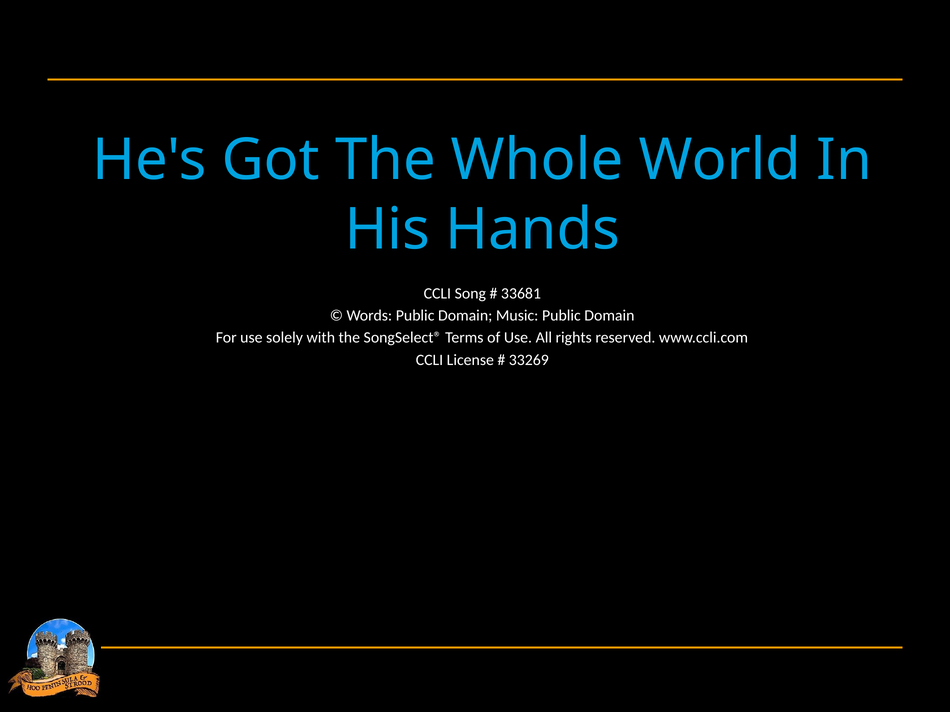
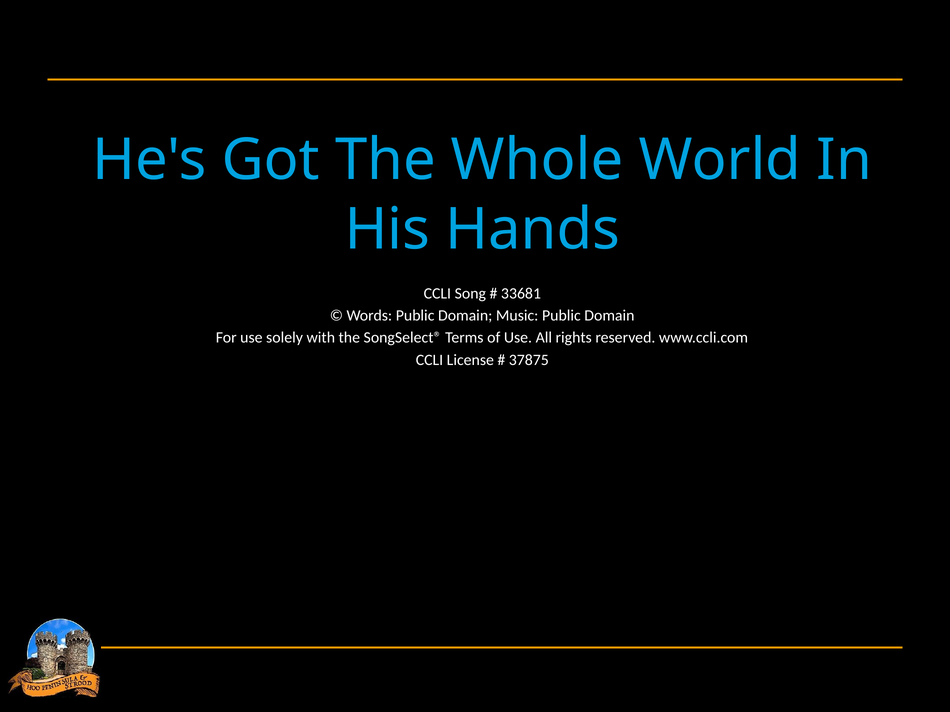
33269: 33269 -> 37875
